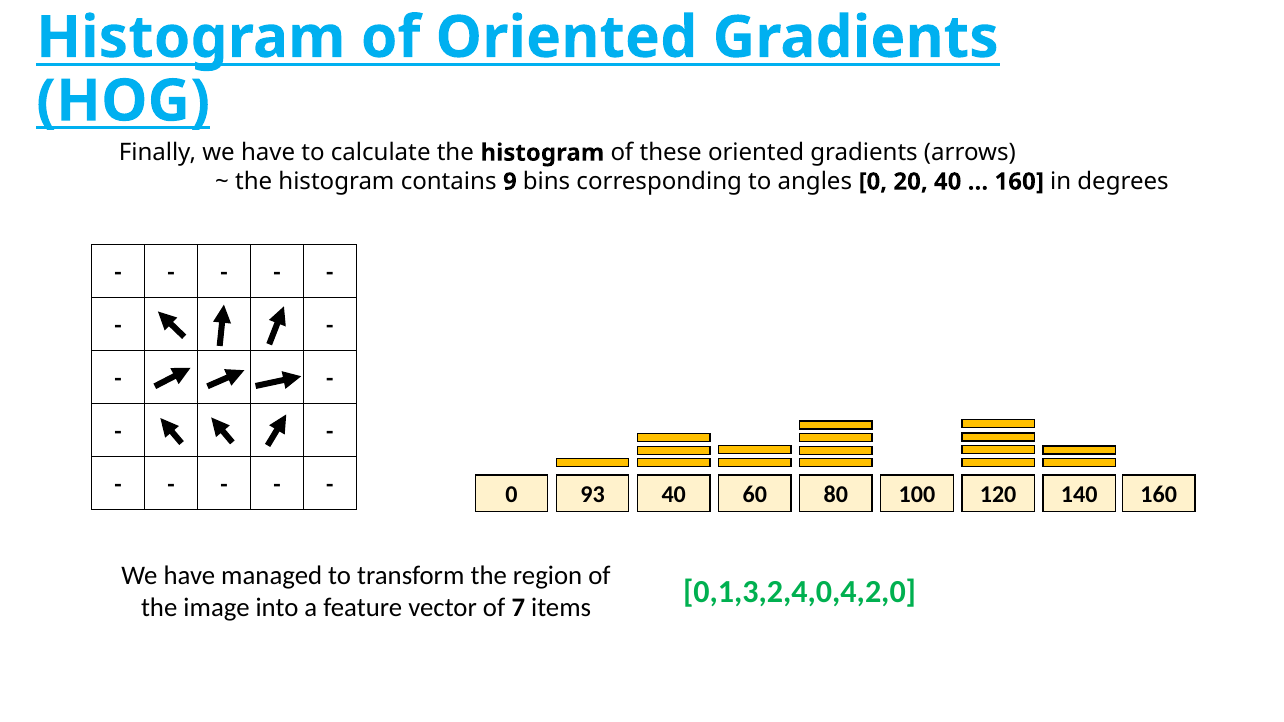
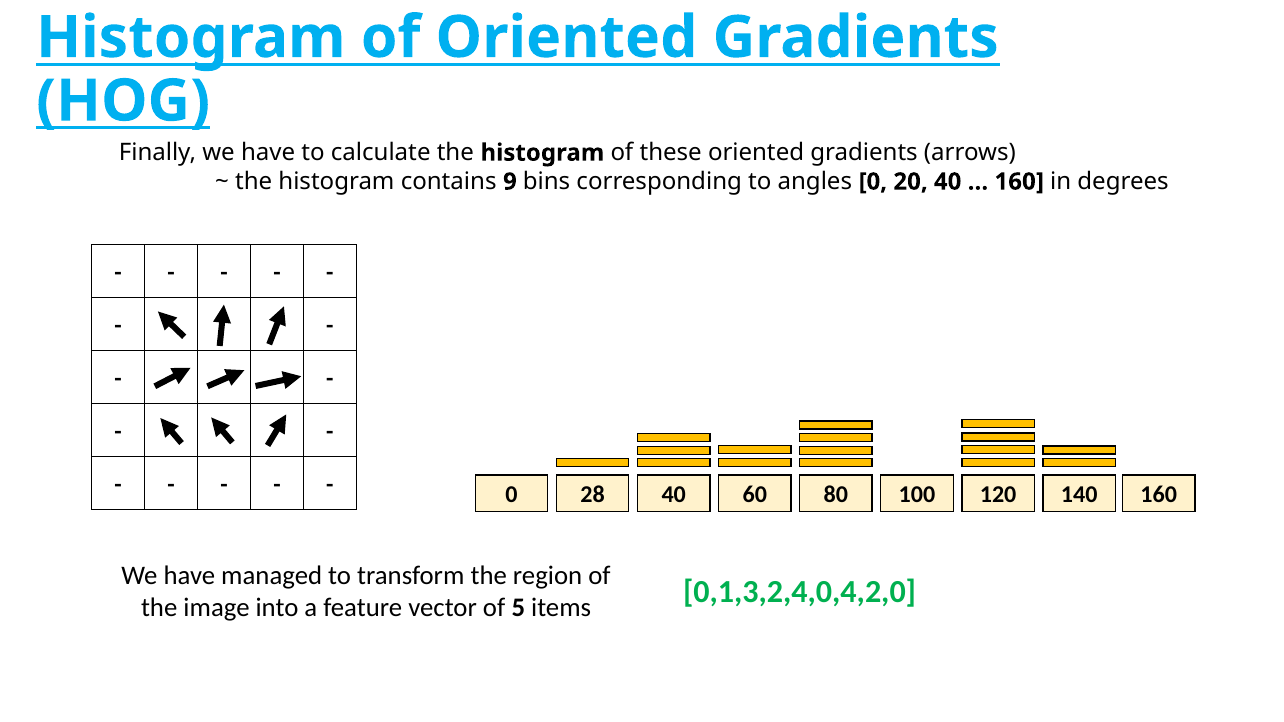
93: 93 -> 28
7: 7 -> 5
